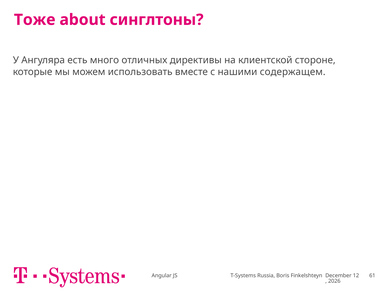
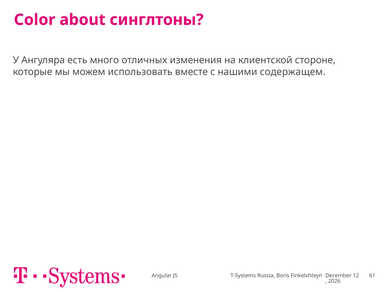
Тоже: Тоже -> Color
директивы: директивы -> изменения
